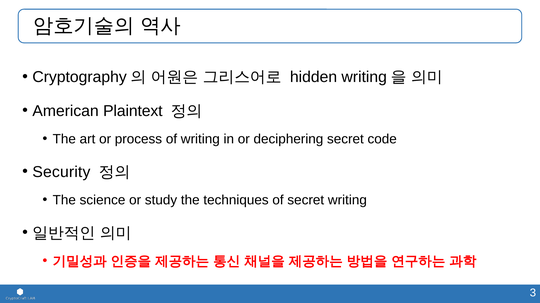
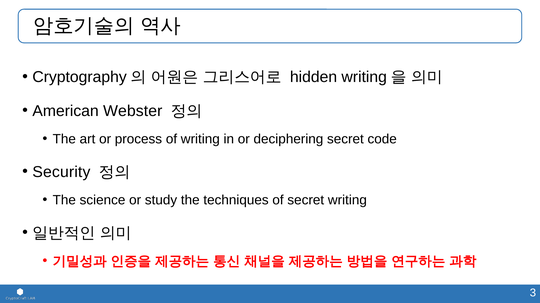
Plaintext: Plaintext -> Webster
